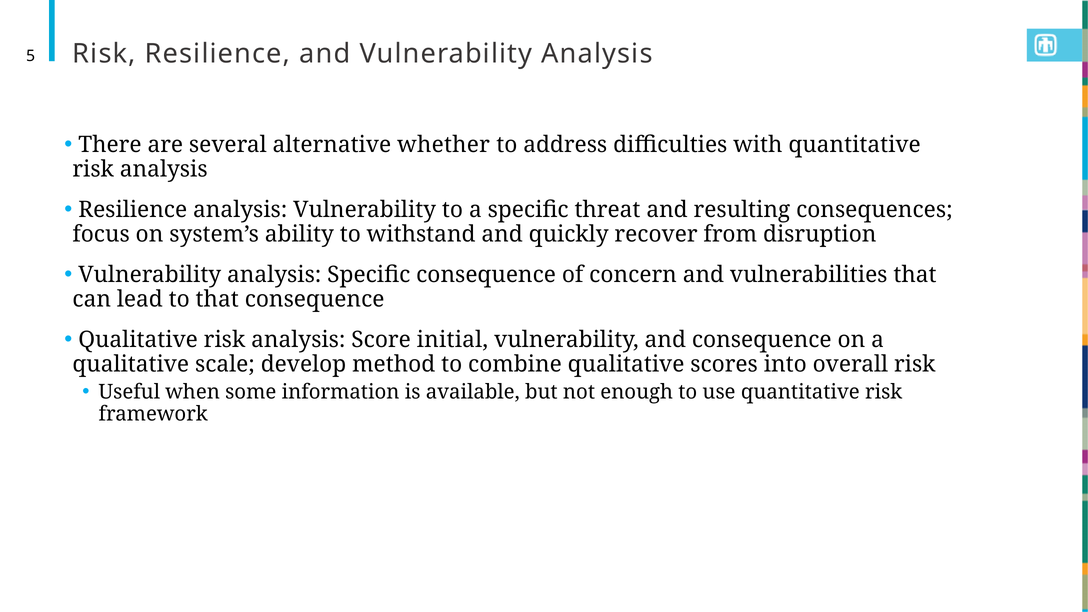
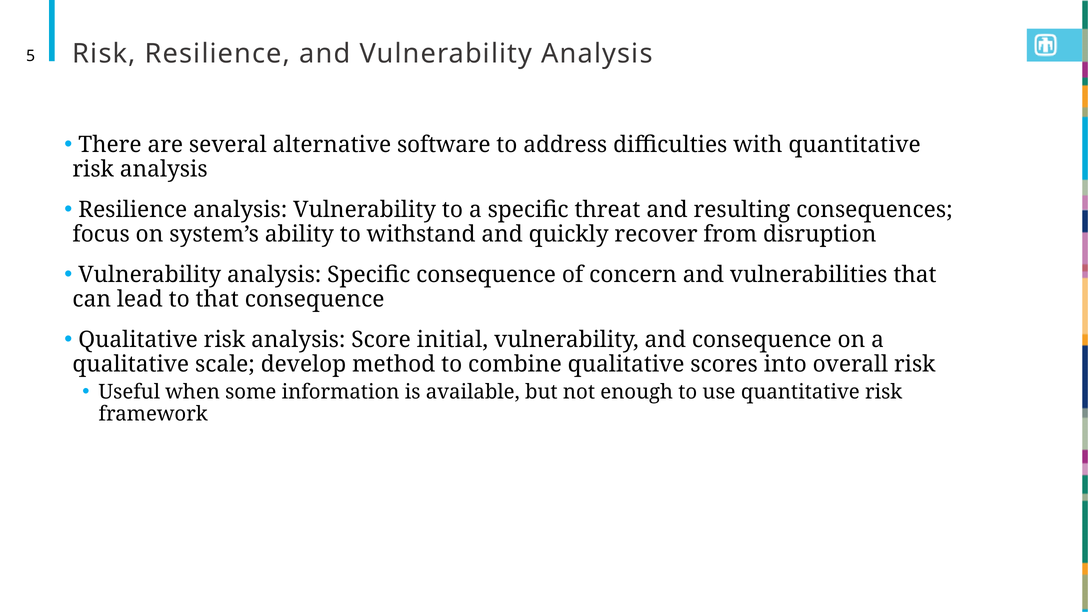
whether: whether -> software
